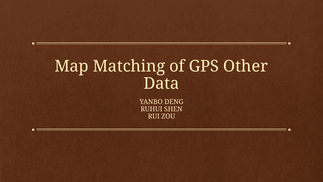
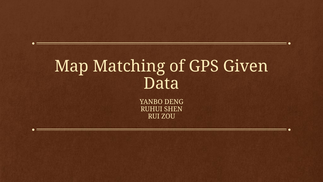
Other: Other -> Given
